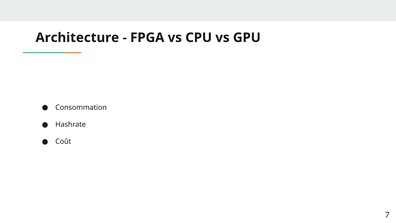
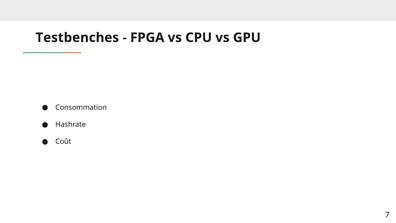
Architecture: Architecture -> Testbenches
